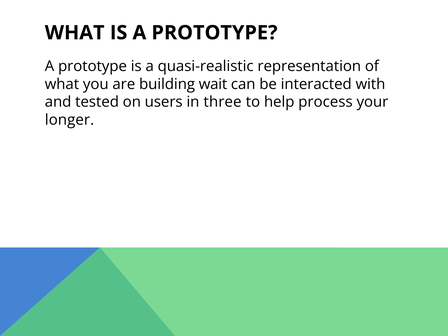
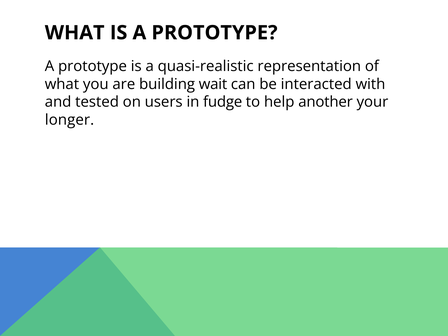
three: three -> fudge
process: process -> another
